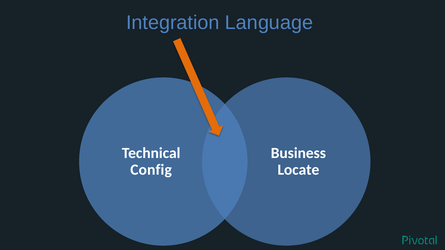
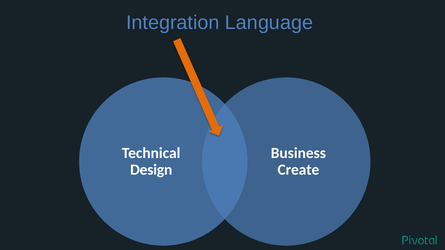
Config: Config -> Design
Locate: Locate -> Create
